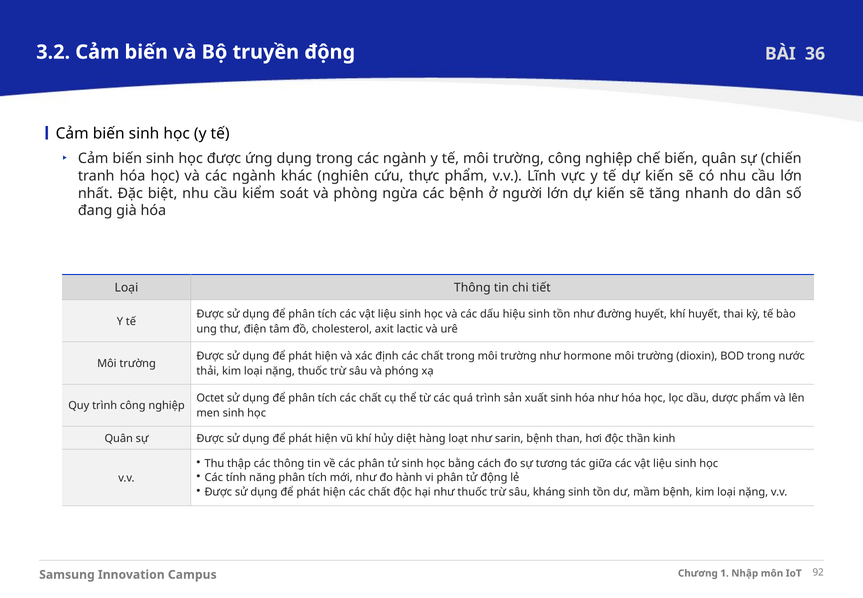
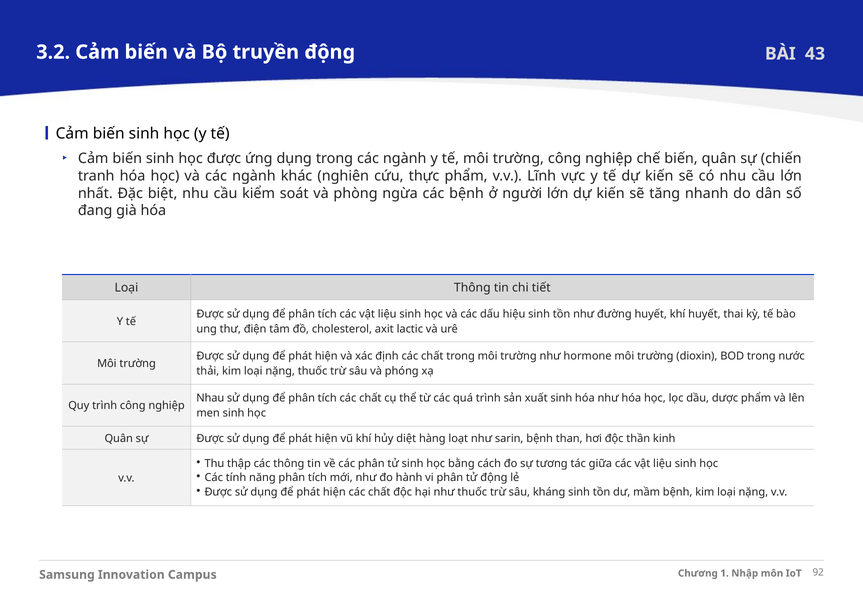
36: 36 -> 43
Octet: Octet -> Nhau
